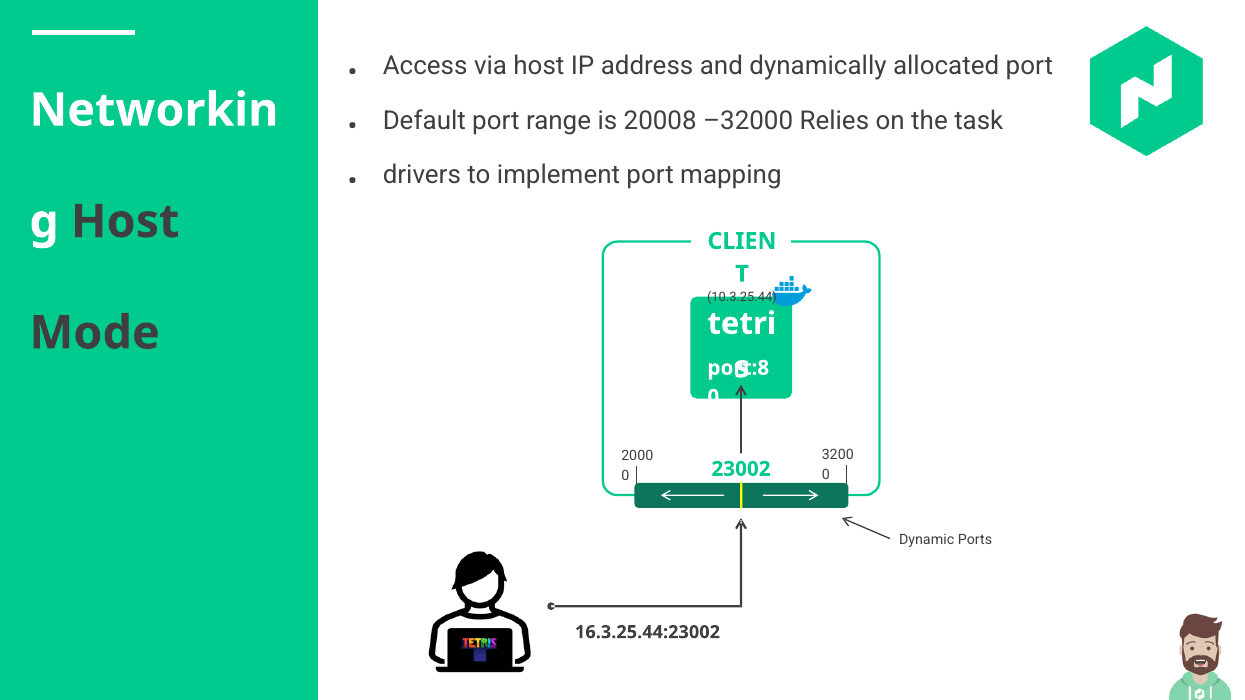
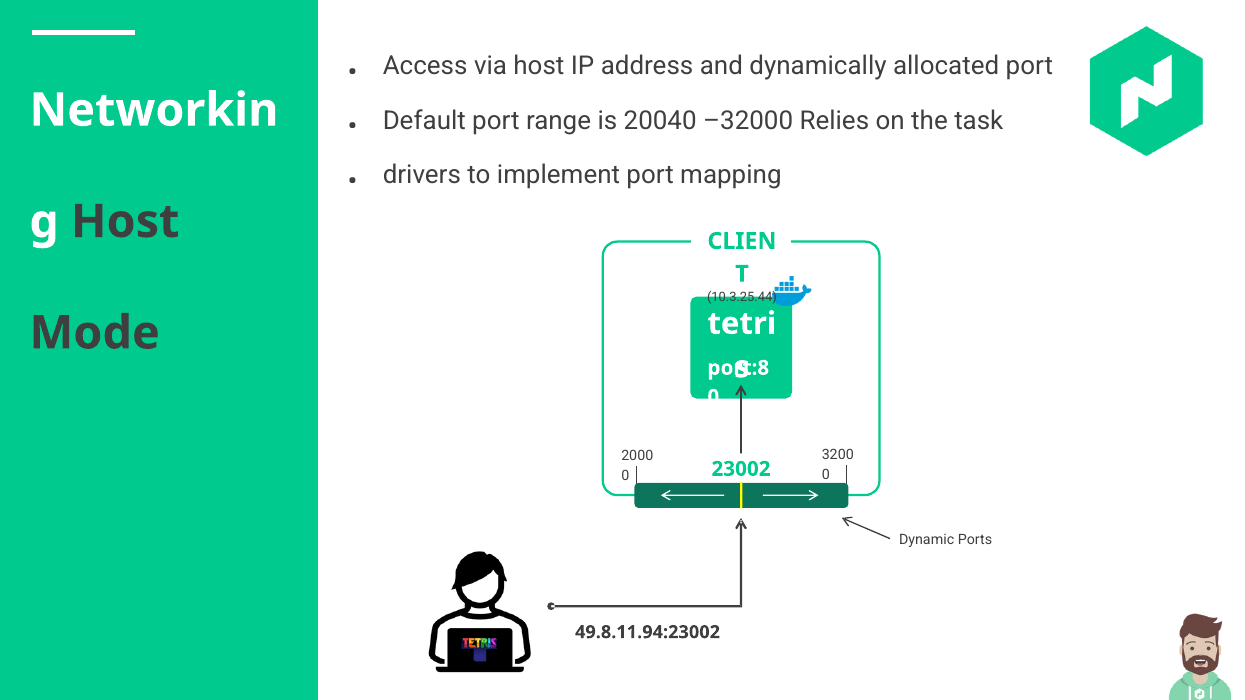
20008: 20008 -> 20040
16.3.25.44:23002: 16.3.25.44:23002 -> 49.8.11.94:23002
